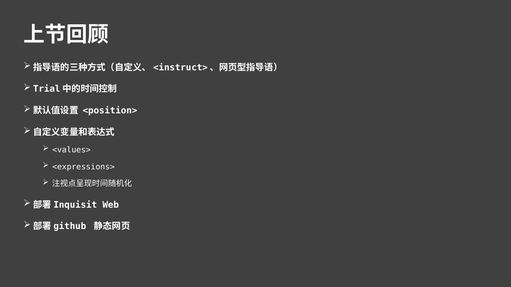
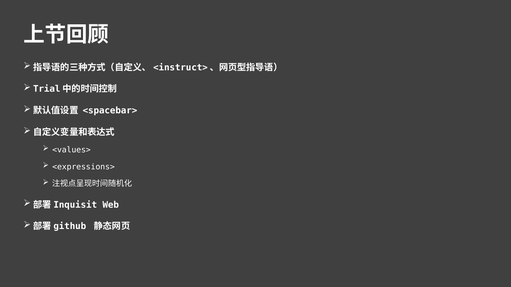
<position>: <position> -> <spacebar>
